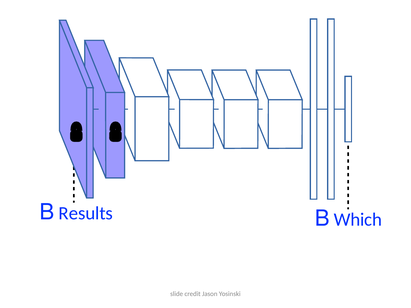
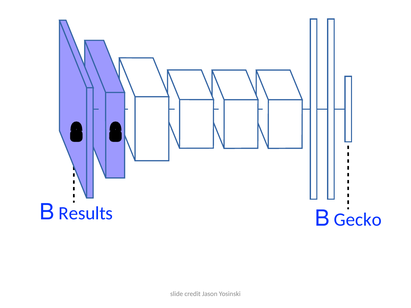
Which: Which -> Gecko
